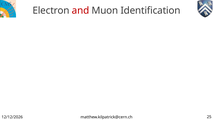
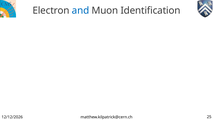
and colour: red -> blue
